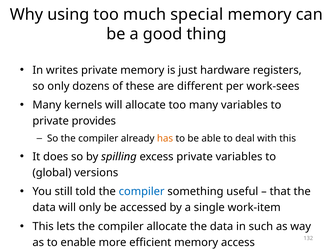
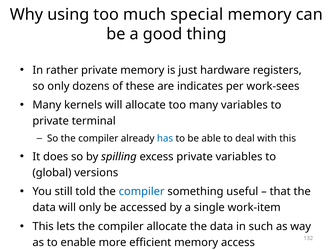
writes: writes -> rather
different: different -> indicates
provides: provides -> terminal
has colour: orange -> blue
